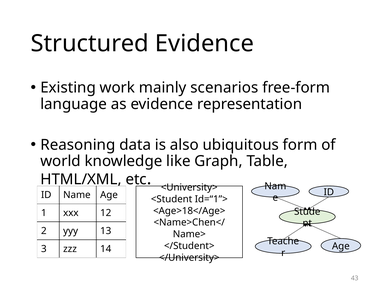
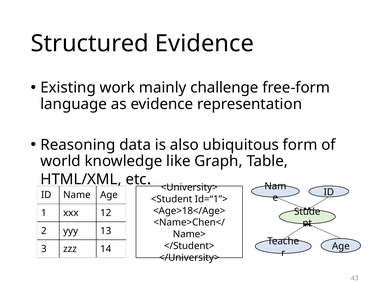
scenarios: scenarios -> challenge
